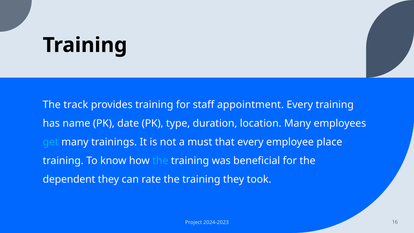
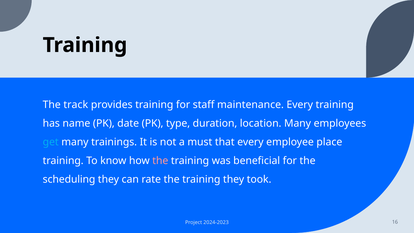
appointment: appointment -> maintenance
the at (160, 161) colour: light blue -> pink
dependent: dependent -> scheduling
